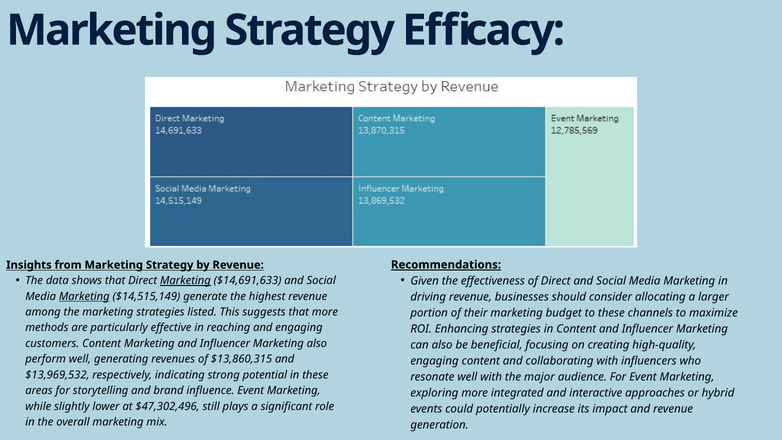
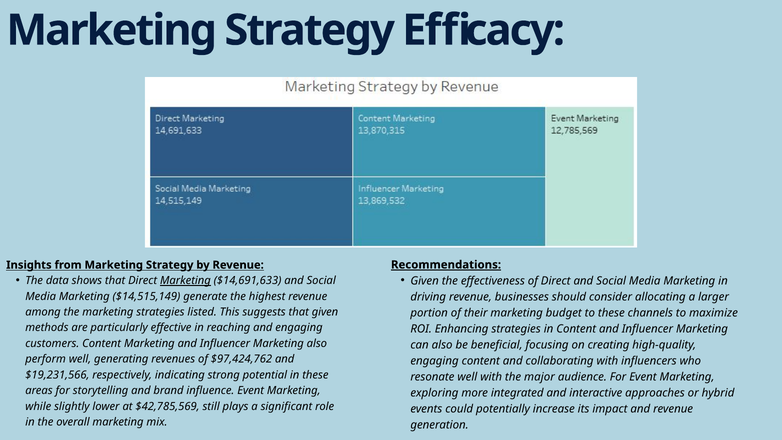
Marketing at (84, 296) underline: present -> none
that more: more -> given
$13,860,315: $13,860,315 -> $97,424,762
$13,969,532: $13,969,532 -> $19,231,566
$47,302,496: $47,302,496 -> $42,785,569
